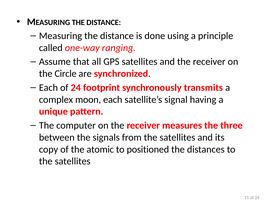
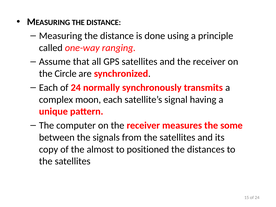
footprint: footprint -> normally
three: three -> some
atomic: atomic -> almost
